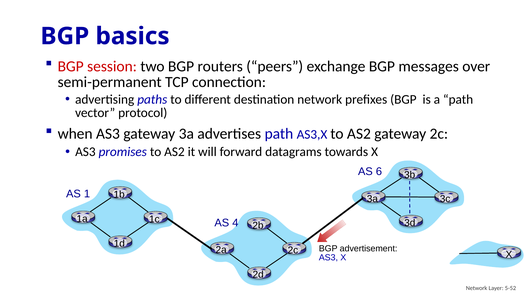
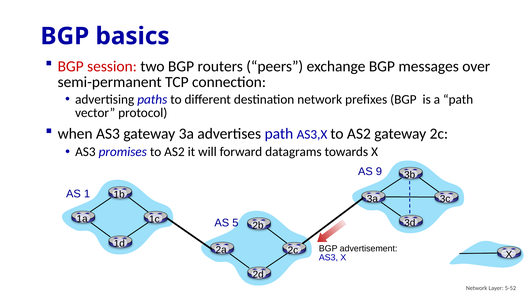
6: 6 -> 9
4: 4 -> 5
